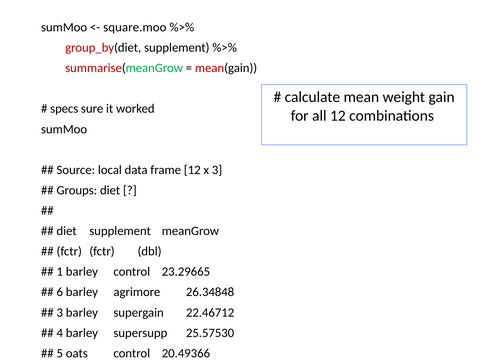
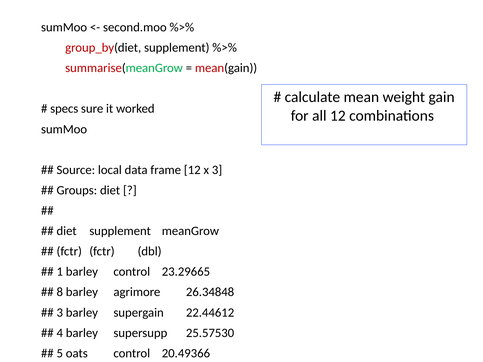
square.moo: square.moo -> second.moo
6: 6 -> 8
22.46712: 22.46712 -> 22.44612
